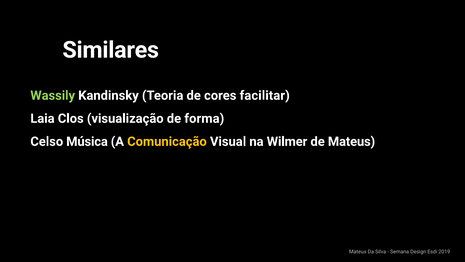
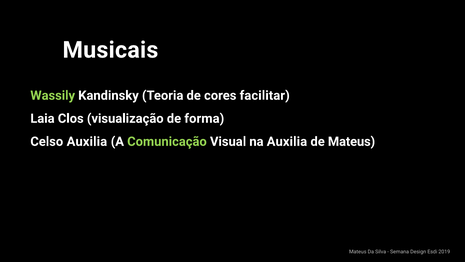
Similares: Similares -> Musicais
Celso Música: Música -> Auxilia
Comunicação colour: yellow -> light green
na Wilmer: Wilmer -> Auxilia
